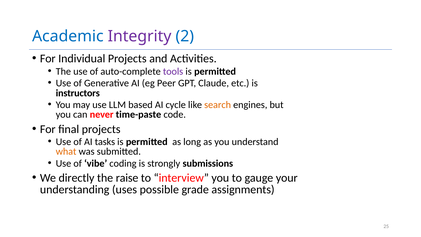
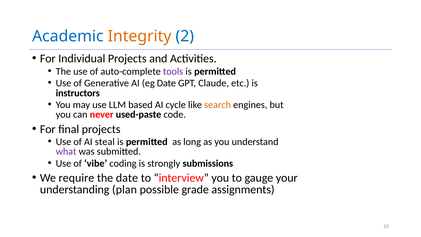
Integrity colour: purple -> orange
eg Peer: Peer -> Date
time-paste: time-paste -> used-paste
tasks: tasks -> steal
what colour: orange -> purple
directly: directly -> require
the raise: raise -> date
uses: uses -> plan
